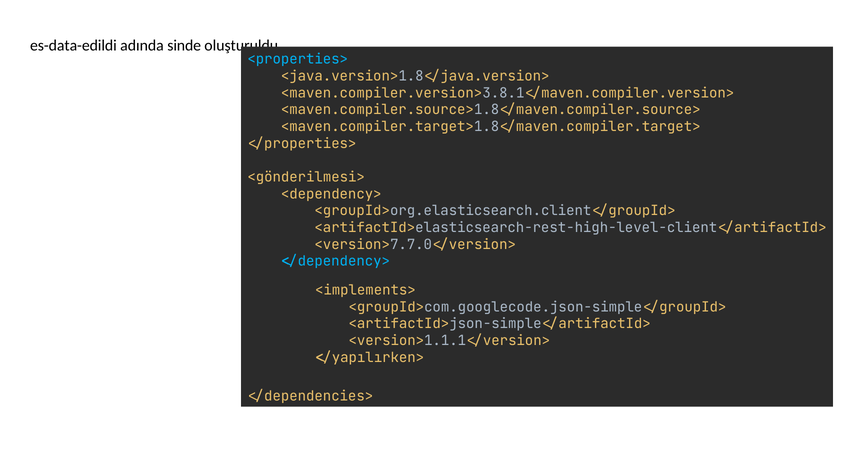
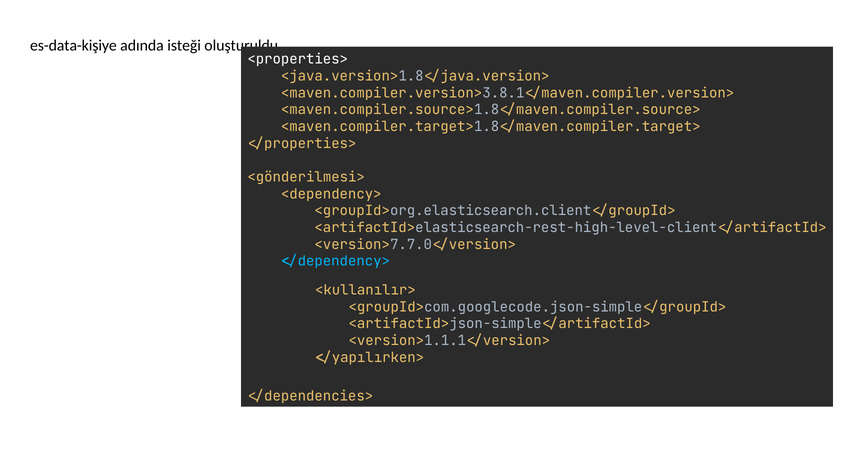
es-data-edildi: es-data-edildi -> es-data-kişiye
sinde: sinde -> isteği
<properties> colour: light blue -> white
<implements>: <implements> -> <kullanılır>
